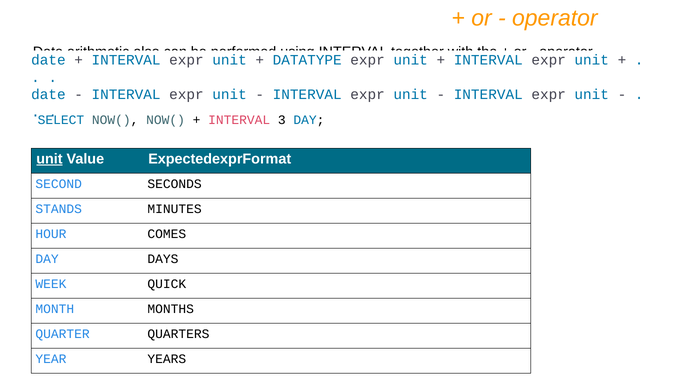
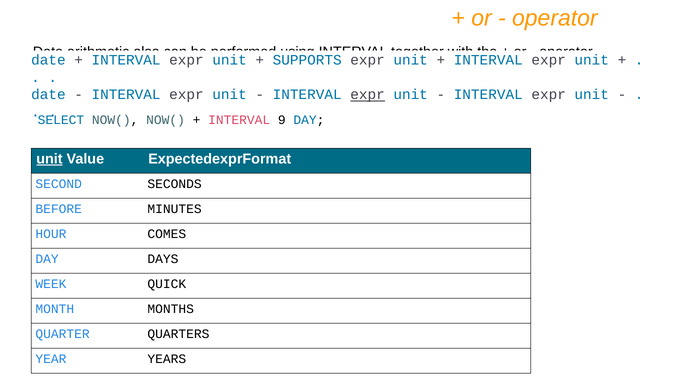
DATATYPE: DATATYPE -> SUPPORTS
expr at (368, 95) underline: none -> present
3: 3 -> 9
STANDS: STANDS -> BEFORE
